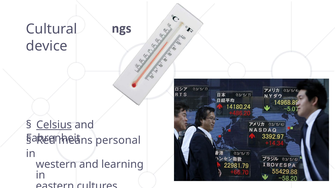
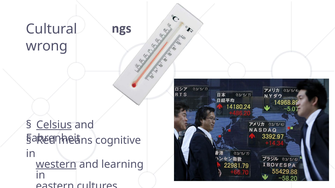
device: device -> wrong
personal: personal -> cognitive
western underline: none -> present
